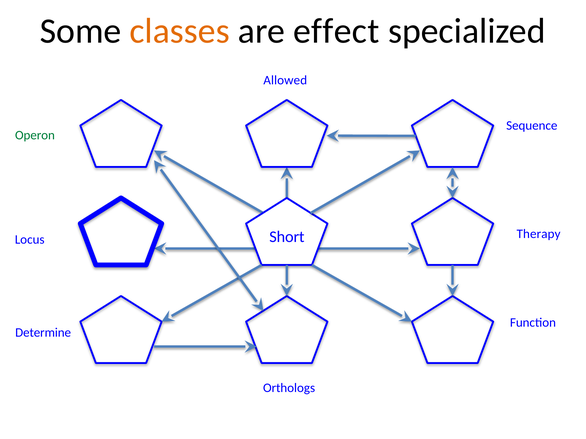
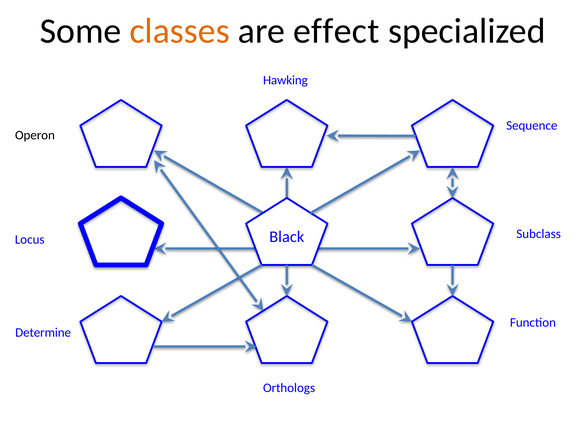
Allowed: Allowed -> Hawking
Operon colour: green -> black
Therapy: Therapy -> Subclass
Short: Short -> Black
